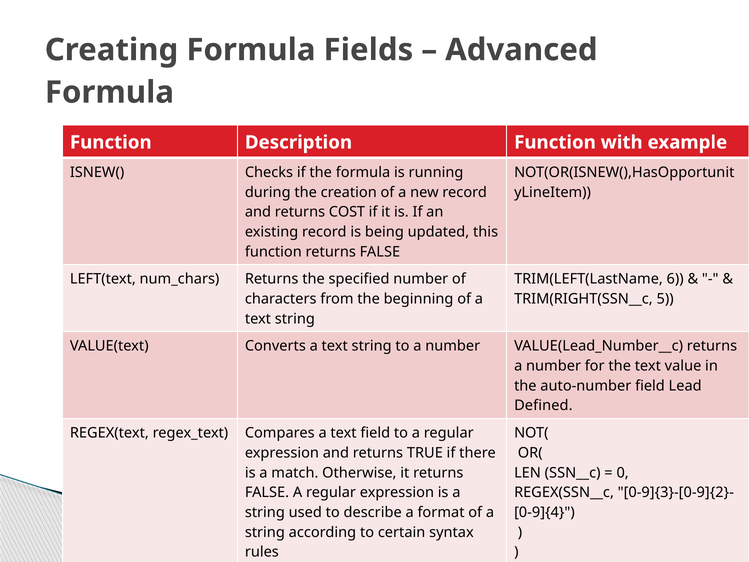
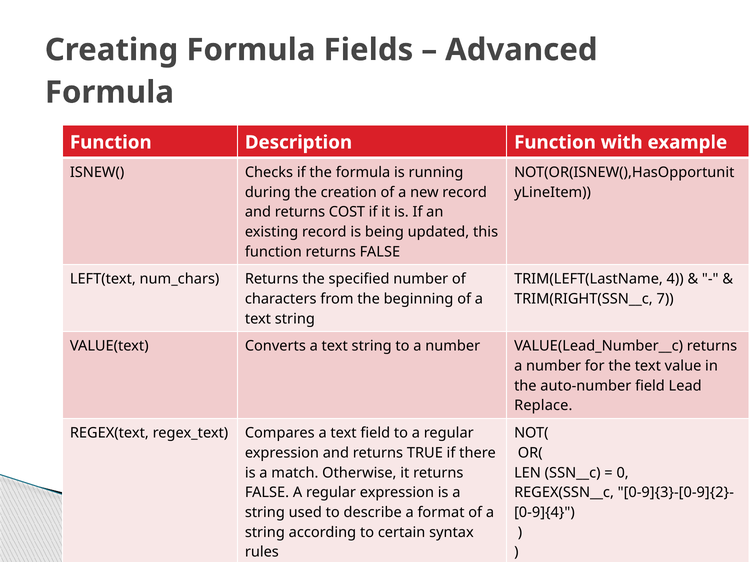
6: 6 -> 4
5: 5 -> 7
Defined: Defined -> Replace
